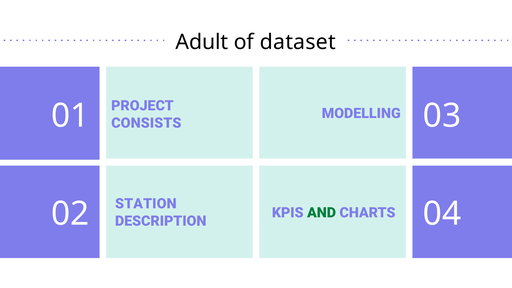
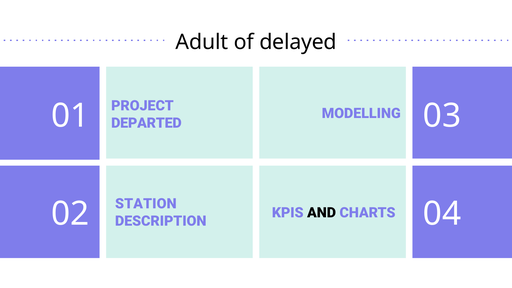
dataset: dataset -> delayed
CONSISTS: CONSISTS -> DEPARTED
AND colour: green -> black
